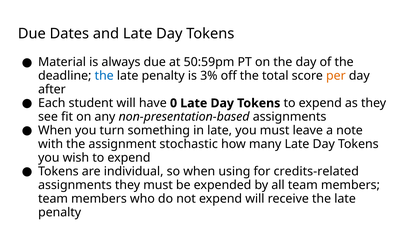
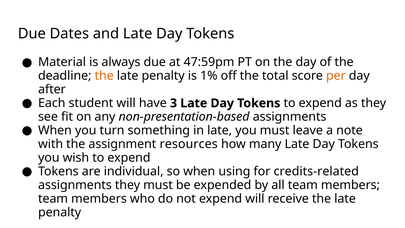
50:59pm: 50:59pm -> 47:59pm
the at (104, 76) colour: blue -> orange
3%: 3% -> 1%
0: 0 -> 3
stochastic: stochastic -> resources
